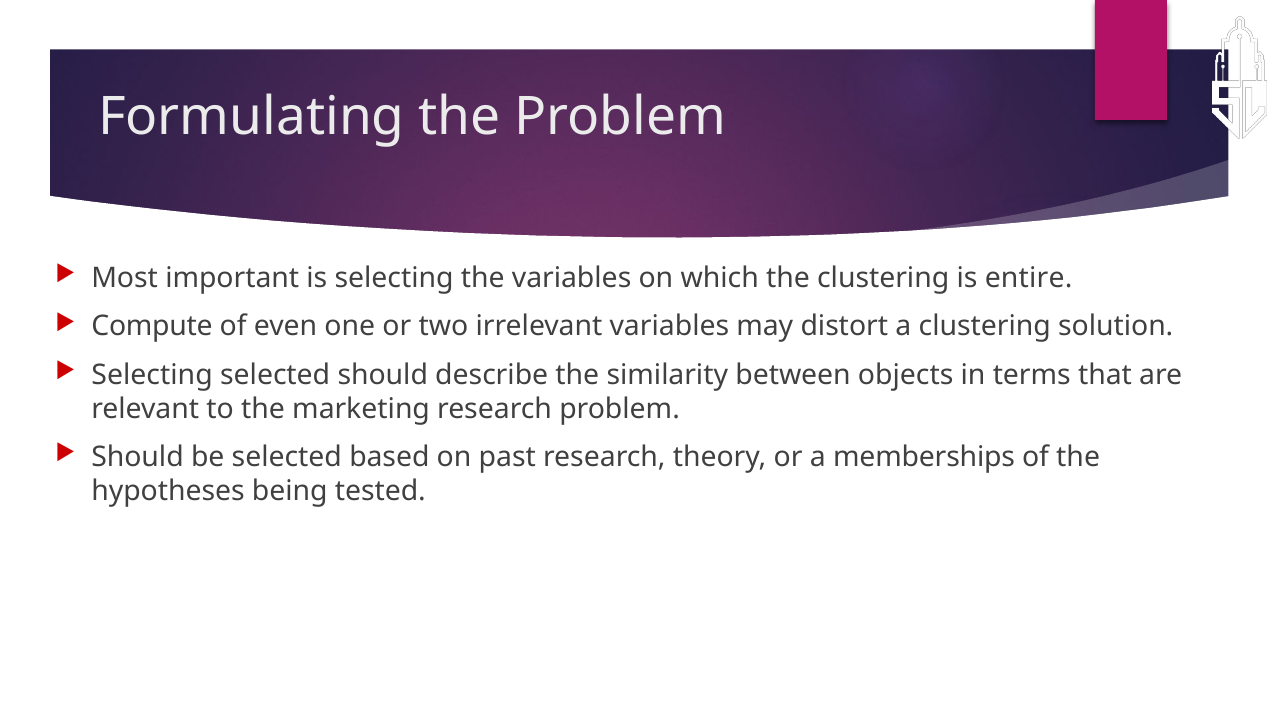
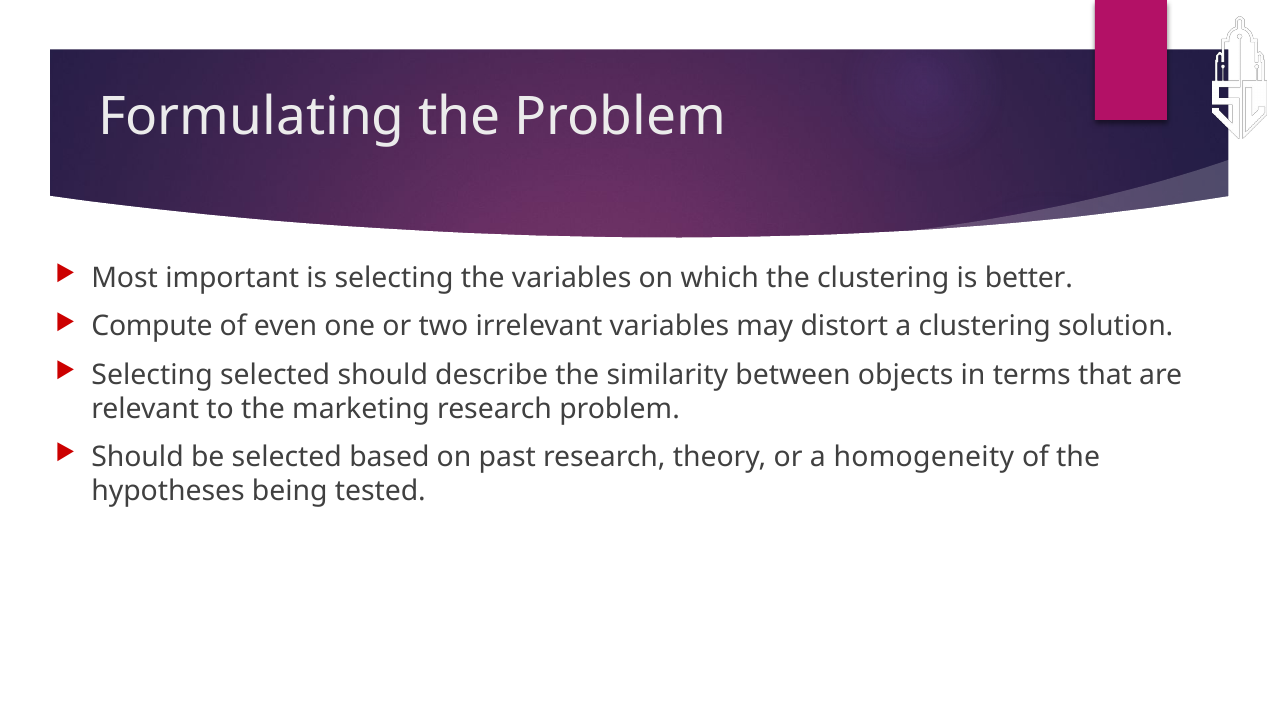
entire: entire -> better
memberships: memberships -> homogeneity
